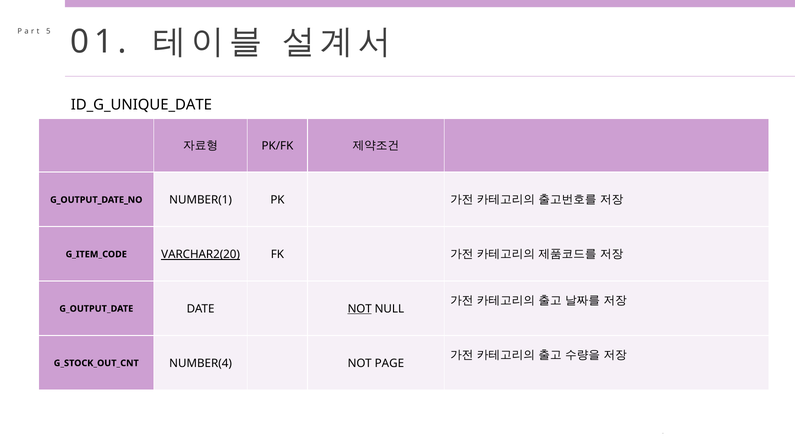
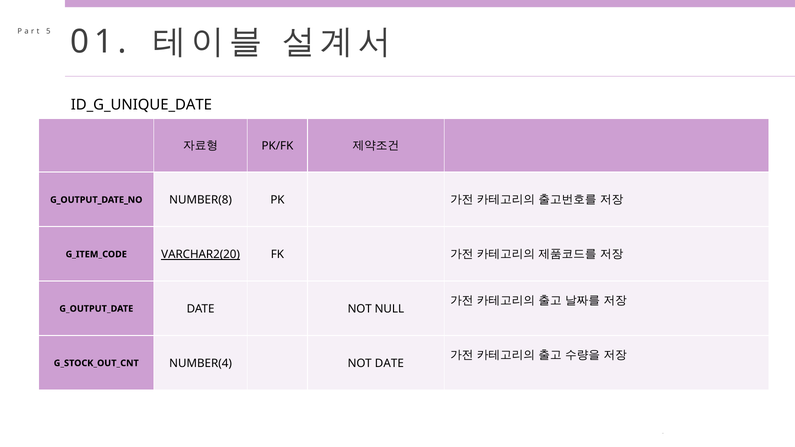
NUMBER(1: NUMBER(1 -> NUMBER(8
NOT at (360, 309) underline: present -> none
NOT PAGE: PAGE -> DATE
